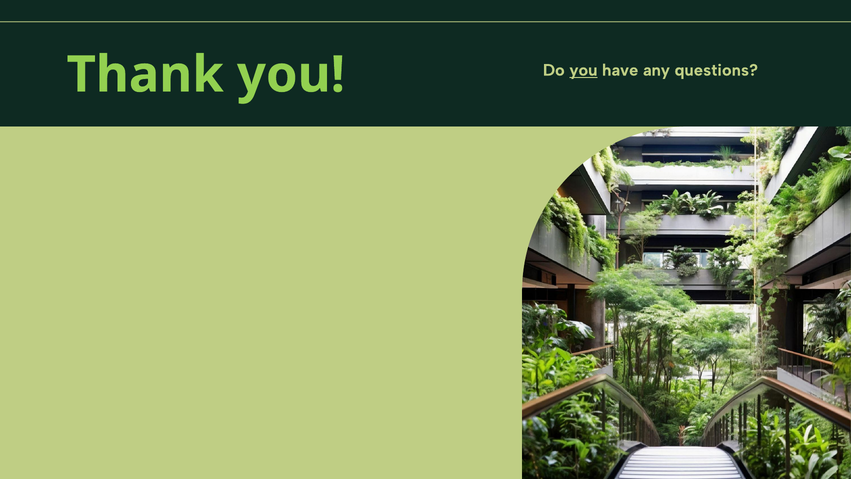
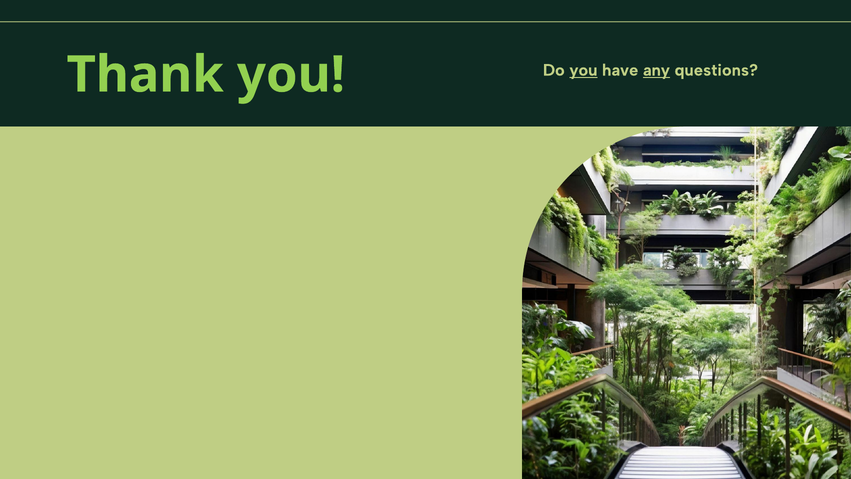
any underline: none -> present
